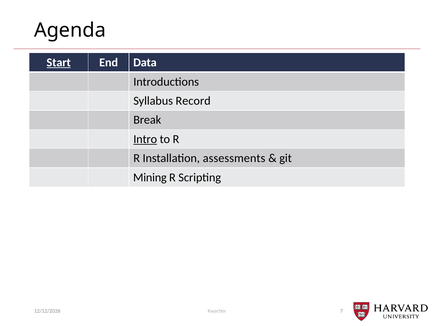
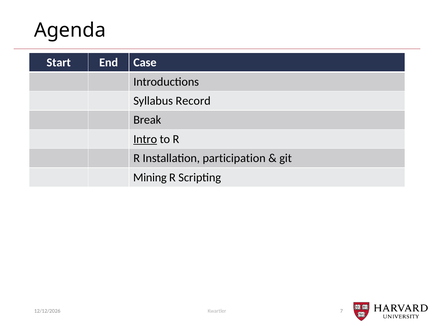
Start underline: present -> none
Data: Data -> Case
assessments: assessments -> participation
